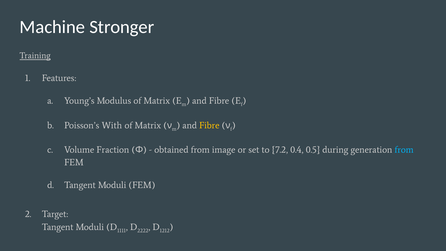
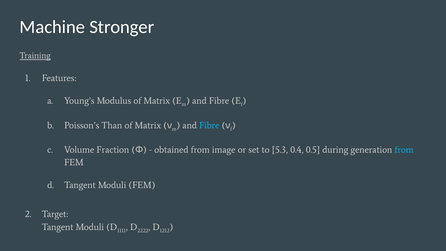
With: With -> Than
Fibre at (209, 125) colour: yellow -> light blue
7.2: 7.2 -> 5.3
